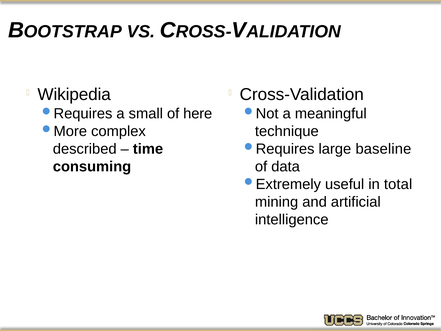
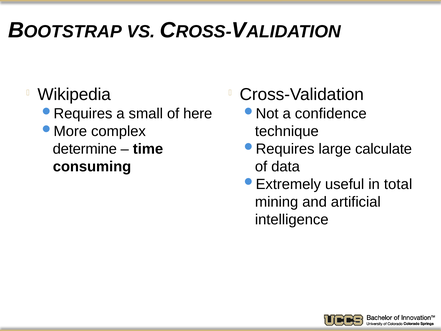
meaningful: meaningful -> confidence
described: described -> determine
baseline: baseline -> calculate
